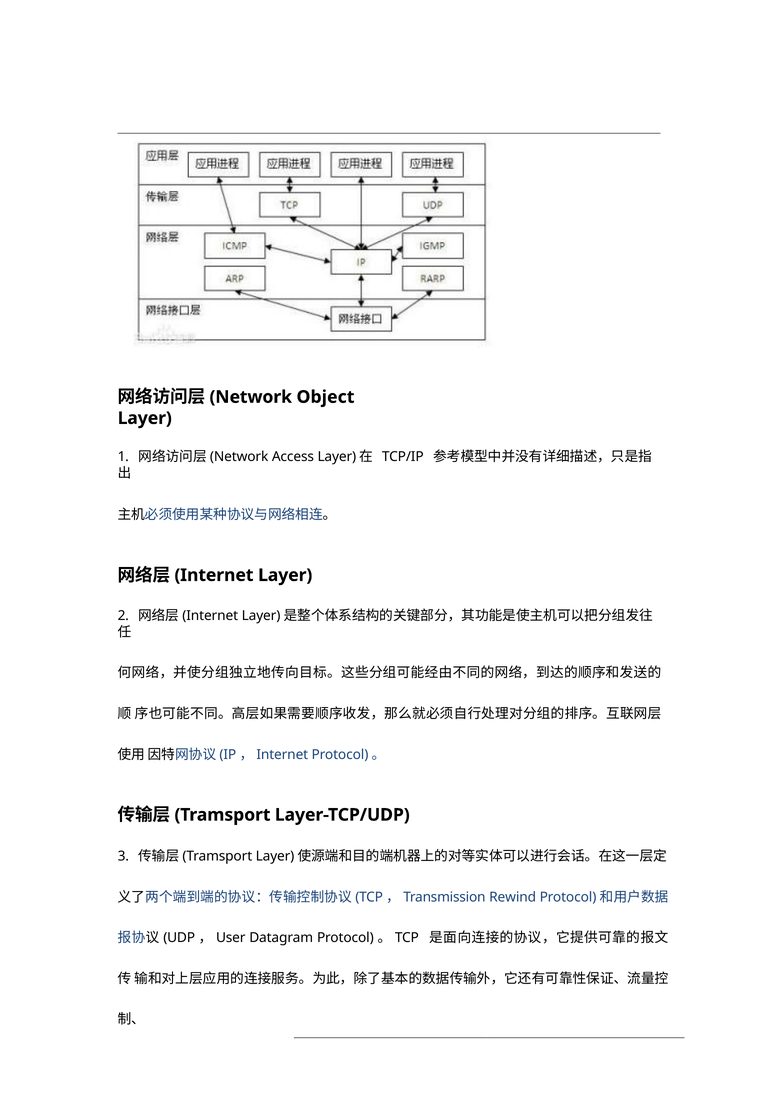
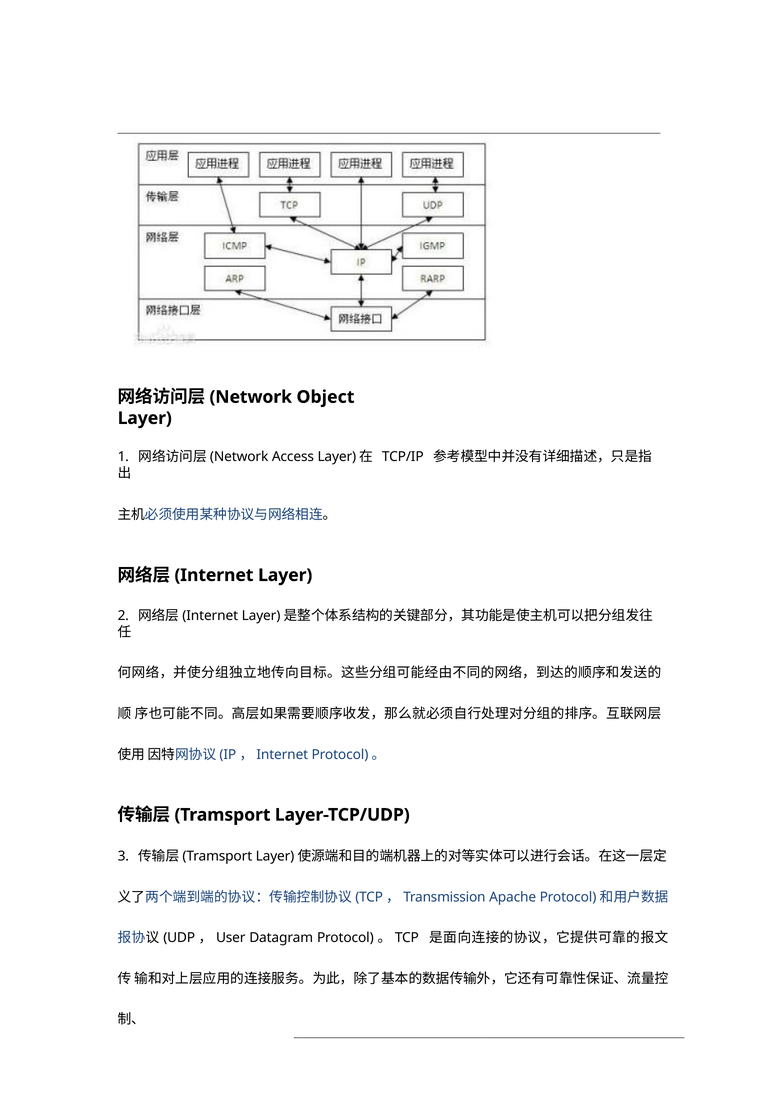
Rewind: Rewind -> Apache
